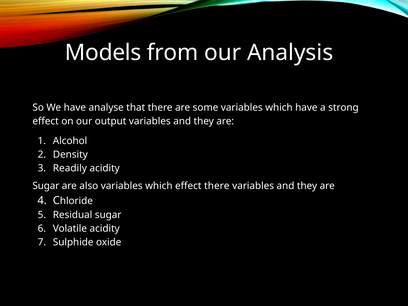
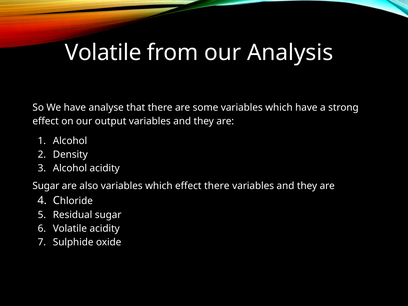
Models at (103, 53): Models -> Volatile
Readily at (70, 168): Readily -> Alcohol
